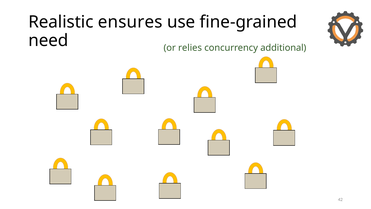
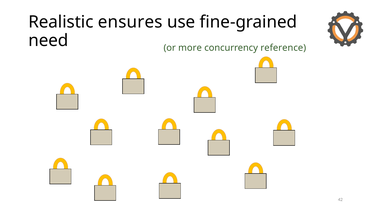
relies: relies -> more
additional: additional -> reference
